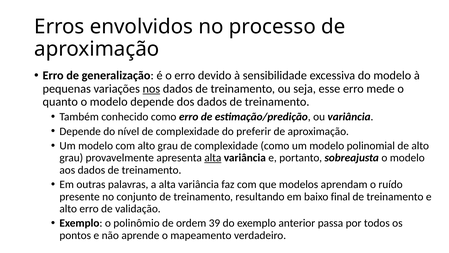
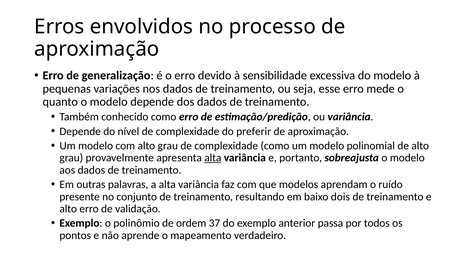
nos underline: present -> none
final: final -> dois
39: 39 -> 37
